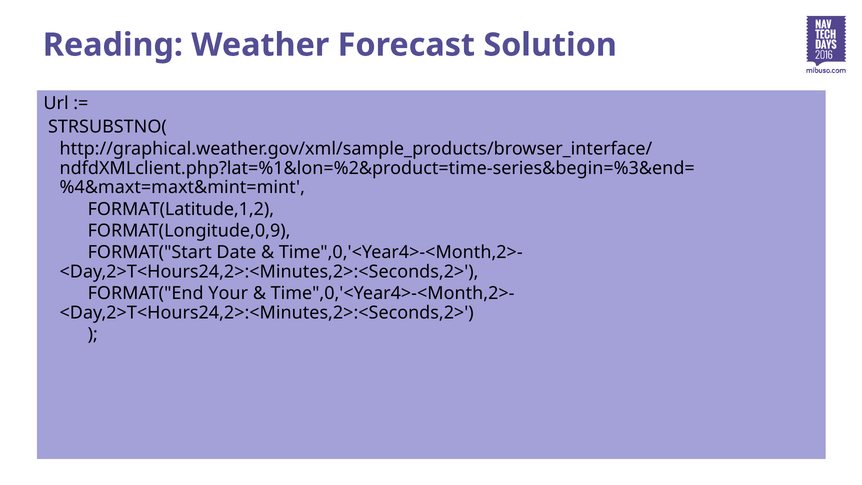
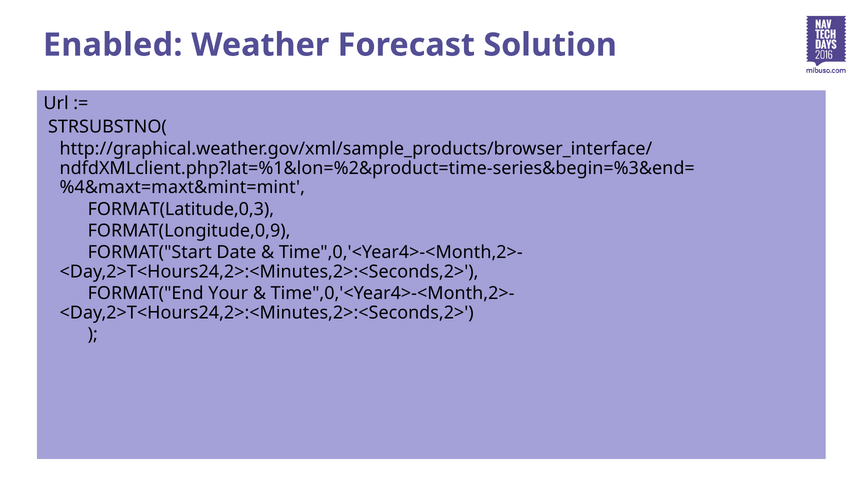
Reading: Reading -> Enabled
FORMAT(Latitude,1,2: FORMAT(Latitude,1,2 -> FORMAT(Latitude,0,3
